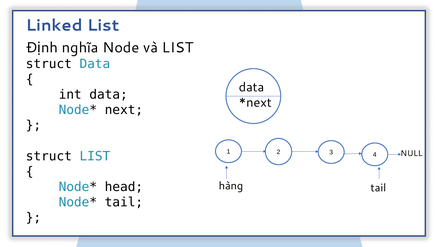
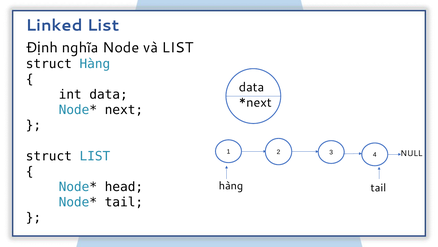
struct Data: Data -> Hàng
